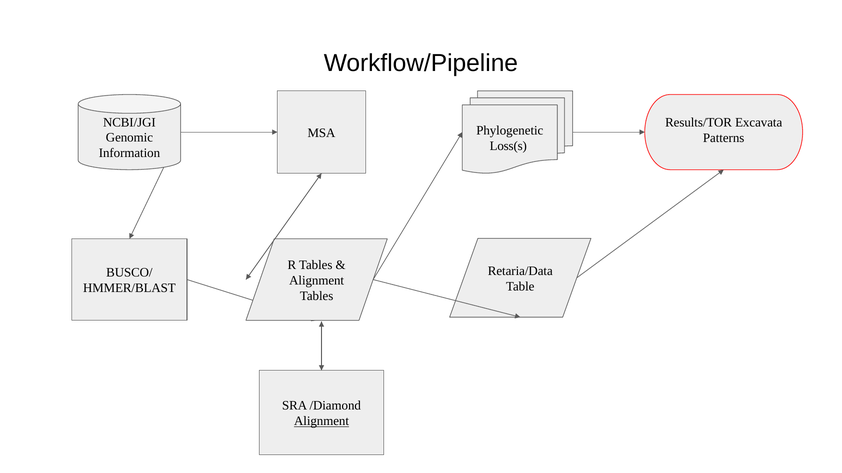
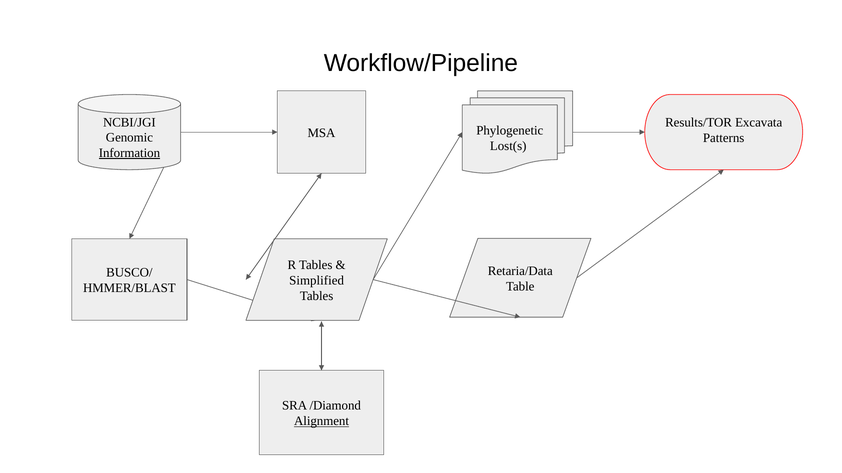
Loss(s: Loss(s -> Lost(s
Information underline: none -> present
Alignment at (317, 281): Alignment -> Simplified
